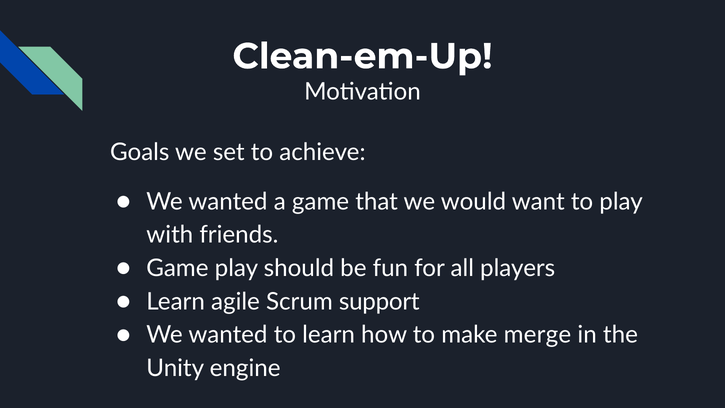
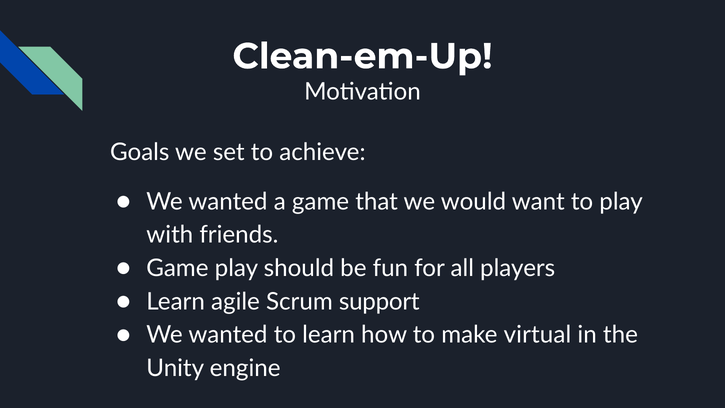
merge: merge -> virtual
